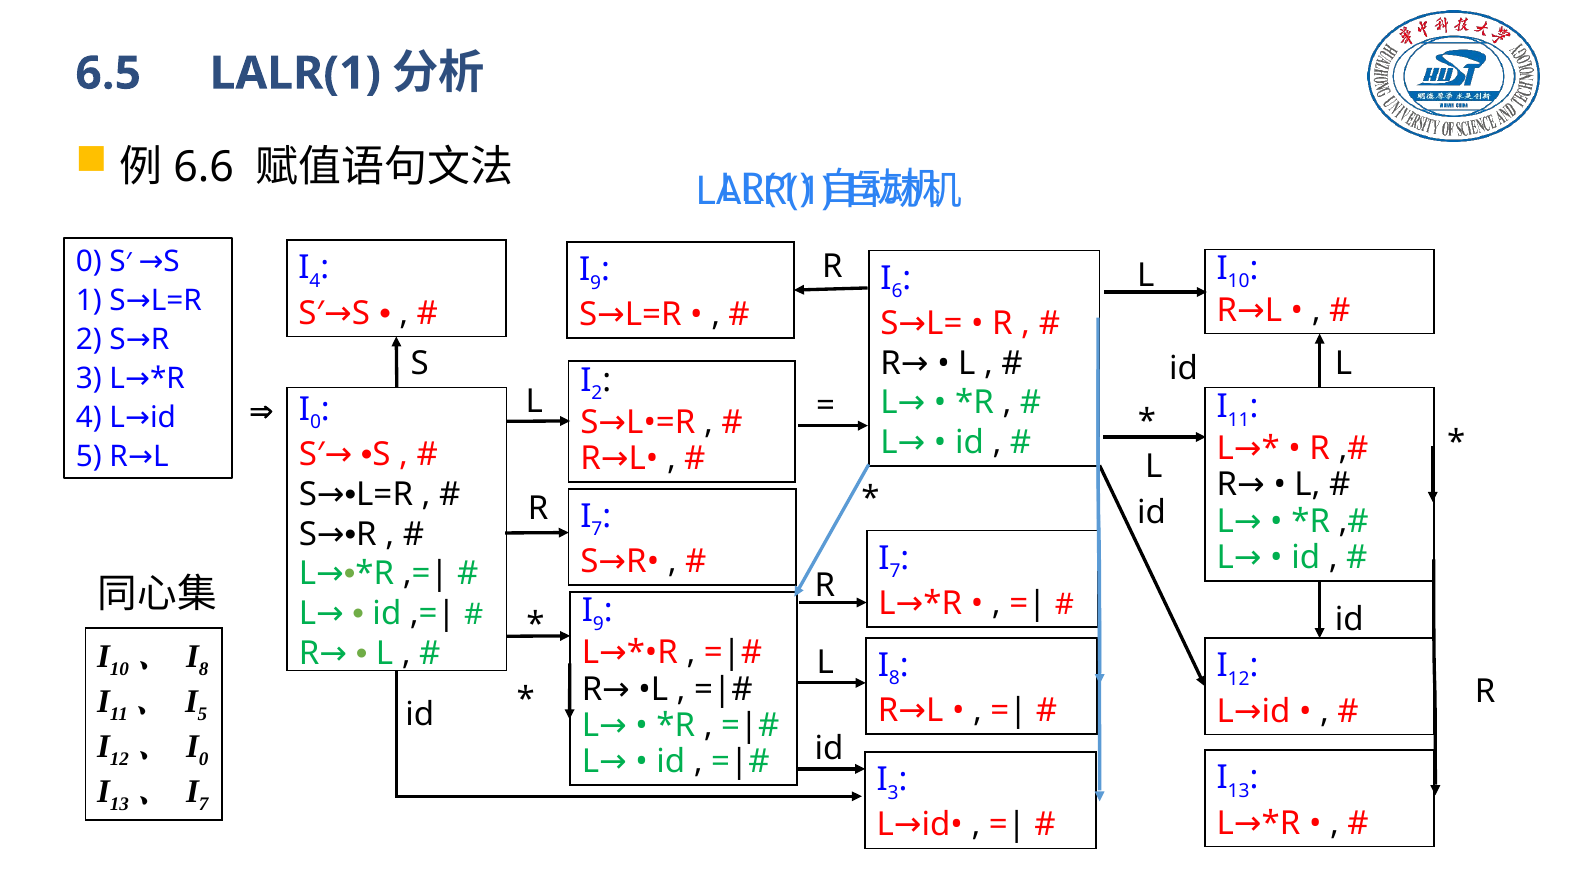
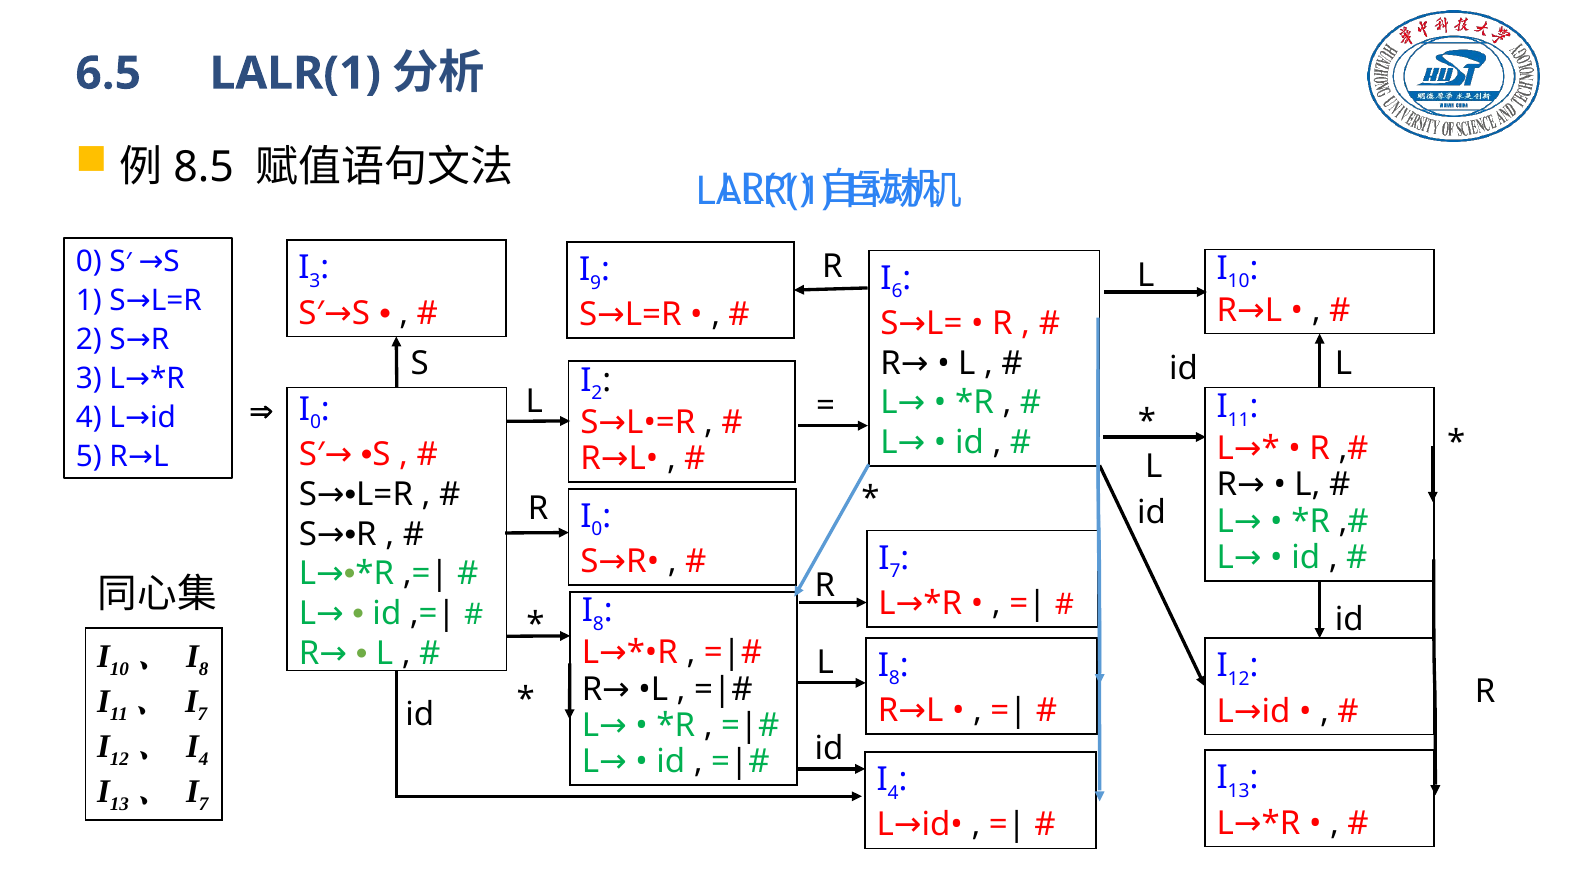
6.6: 6.6 -> 8.5
4 at (315, 281): 4 -> 3
7 at (597, 530): 7 -> 0
9 at (598, 624): 9 -> 8
5 at (203, 714): 5 -> 7
0 at (204, 759): 0 -> 4
3 at (893, 793): 3 -> 4
